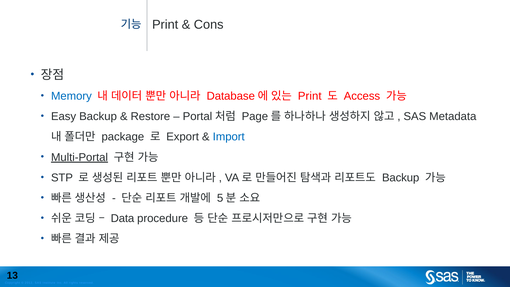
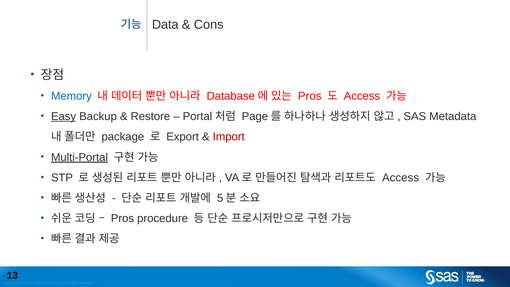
Print at (165, 25): Print -> Data
Print at (310, 96): Print -> Pros
Easy underline: none -> present
Import colour: blue -> red
Backup at (401, 178): Backup -> Access
Data at (122, 218): Data -> Pros
